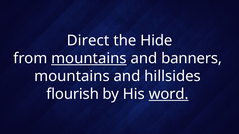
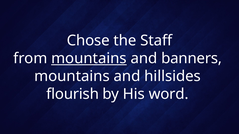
Direct: Direct -> Chose
Hide: Hide -> Staff
word underline: present -> none
